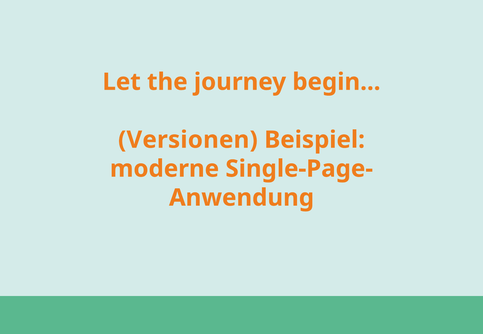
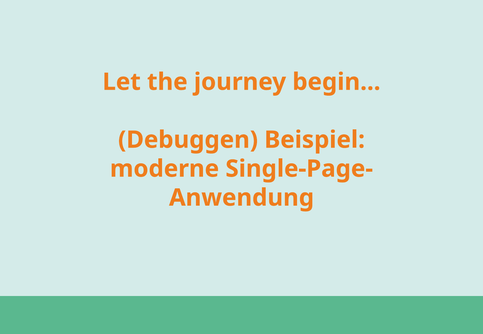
Versionen: Versionen -> Debuggen
